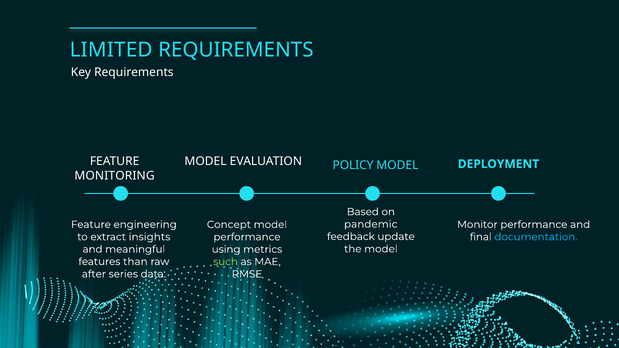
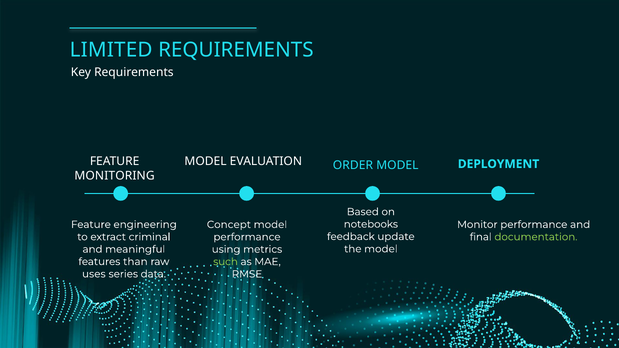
POLICY: POLICY -> ORDER
pandemic: pandemic -> notebooks
insights: insights -> criminal
documentation colour: light blue -> light green
after: after -> uses
